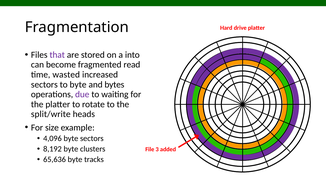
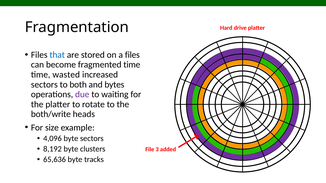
that colour: purple -> blue
a into: into -> files
fragmented read: read -> time
to byte: byte -> both
split/write: split/write -> both/write
